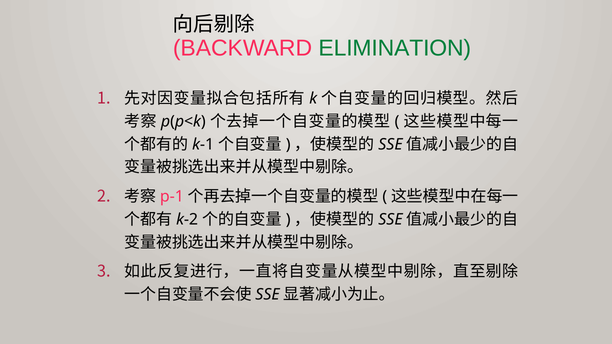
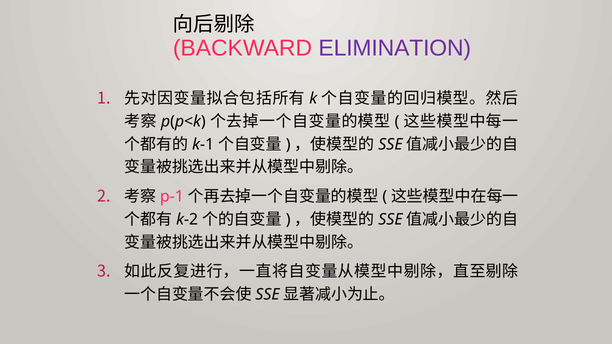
ELIMINATION colour: green -> purple
